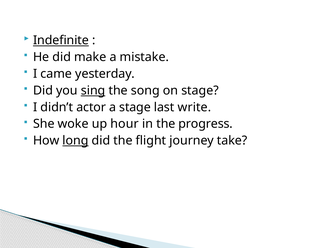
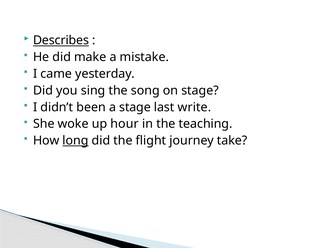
Indefinite: Indefinite -> Describes
sing underline: present -> none
actor: actor -> been
progress: progress -> teaching
